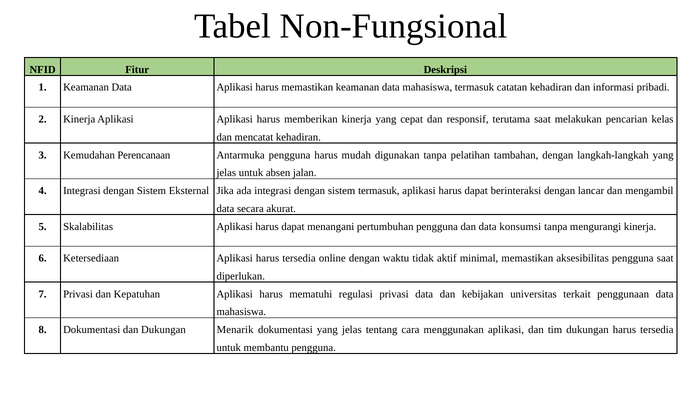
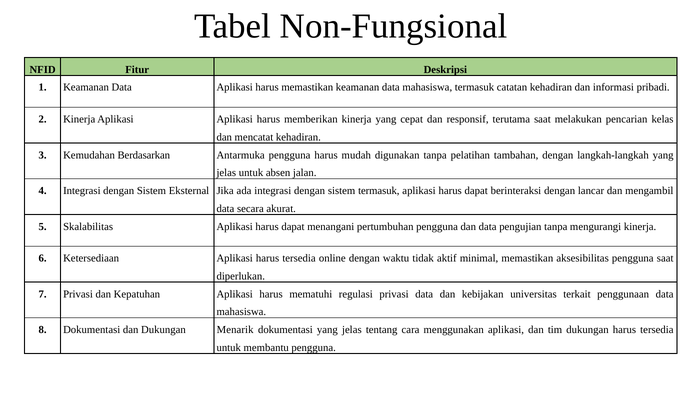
Perencanaan: Perencanaan -> Berdasarkan
konsumsi: konsumsi -> pengujian
